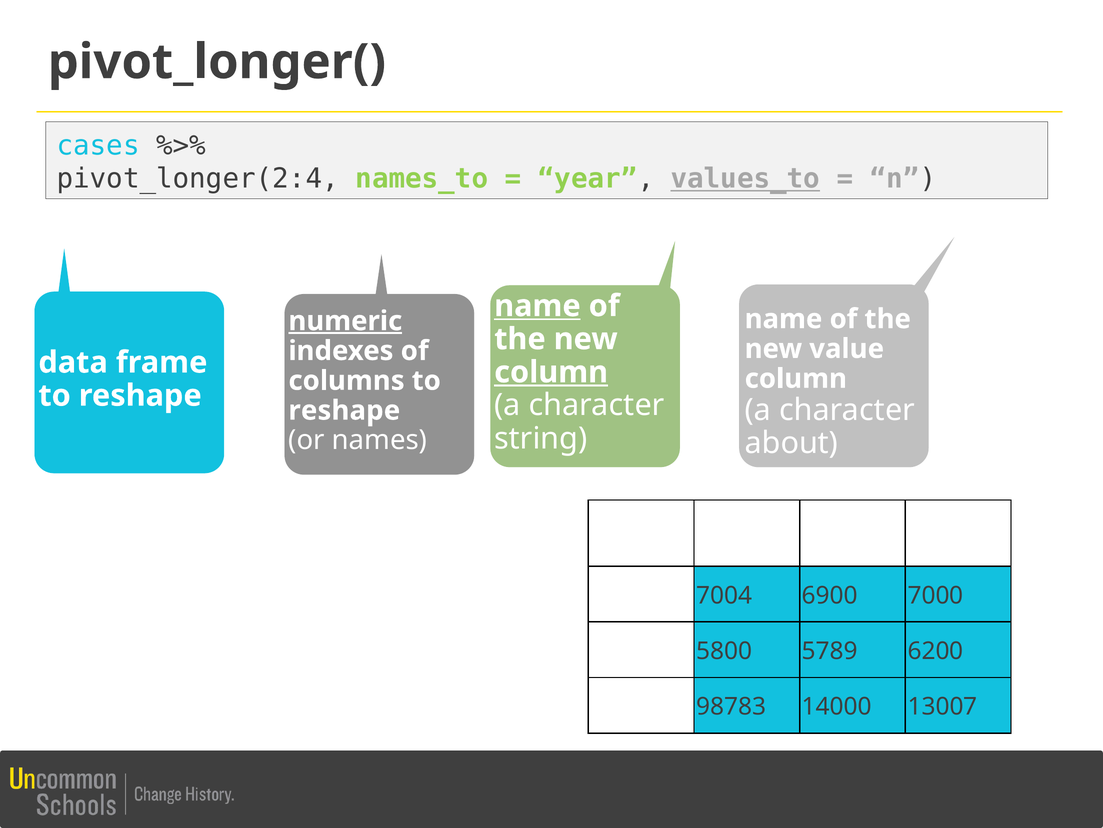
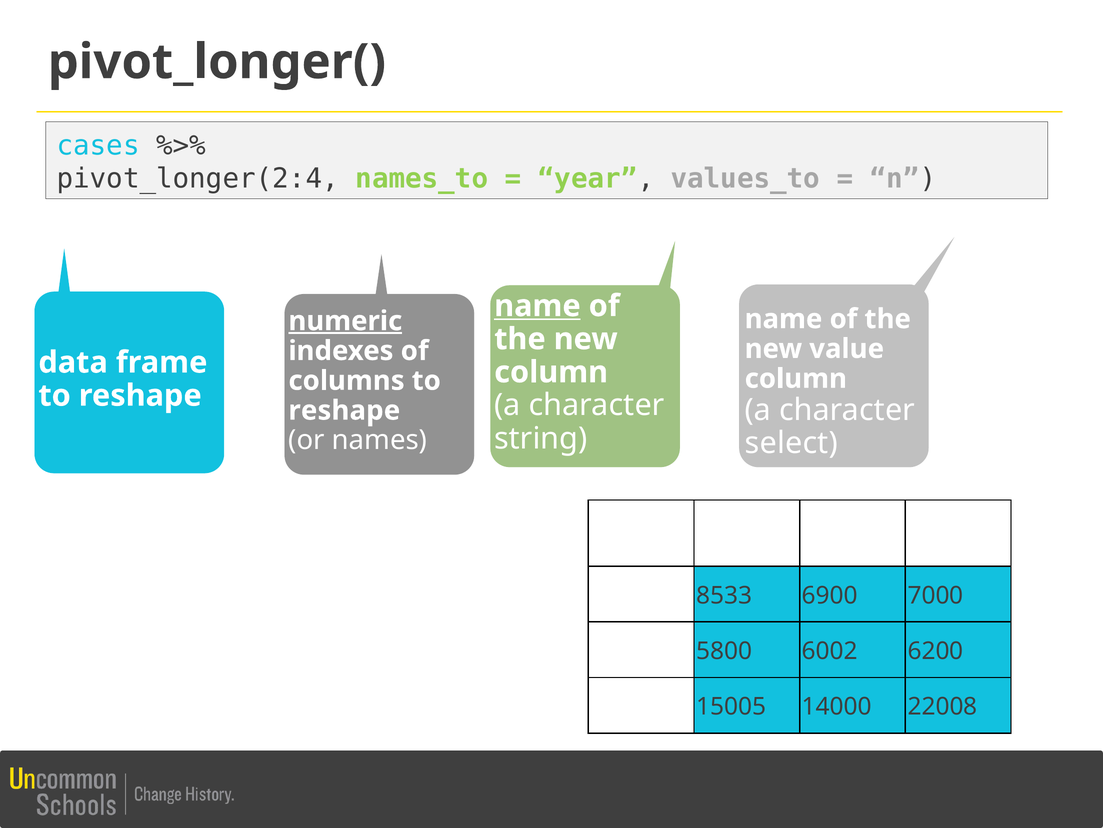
values_to underline: present -> none
column at (551, 372) underline: present -> none
about: about -> select
7004: 7004 -> 8533
5789: 5789 -> 6002
98783: 98783 -> 15005
13007: 13007 -> 22008
